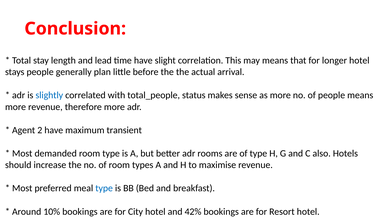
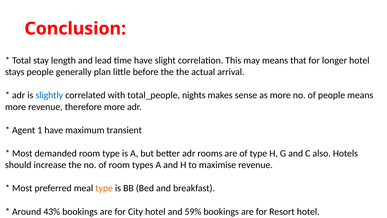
status: status -> nights
2: 2 -> 1
type at (104, 188) colour: blue -> orange
10%: 10% -> 43%
42%: 42% -> 59%
